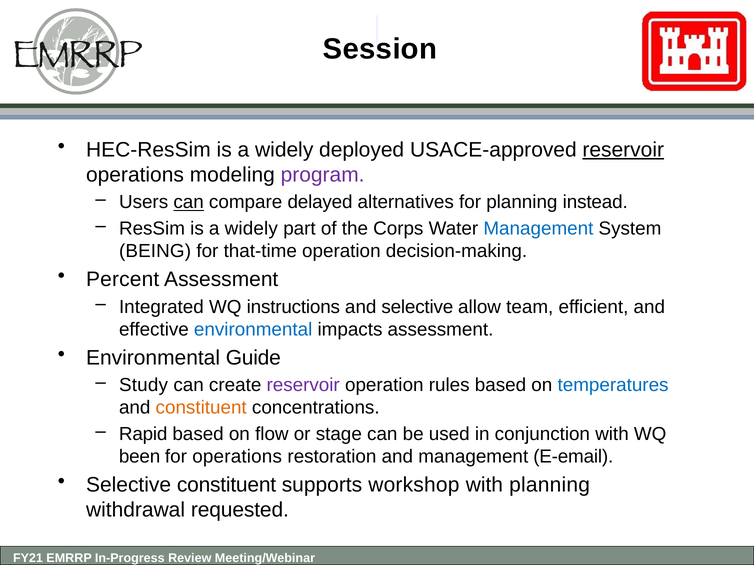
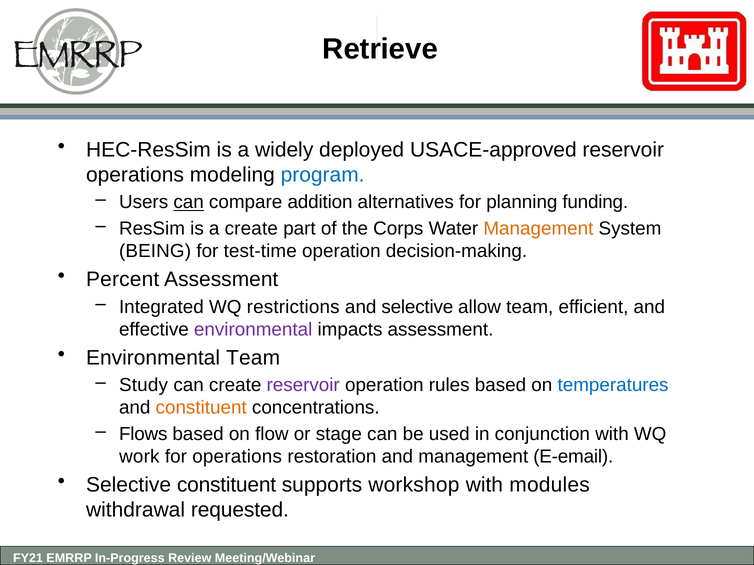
Session: Session -> Retrieve
reservoir at (623, 150) underline: present -> none
program colour: purple -> blue
delayed: delayed -> addition
instead: instead -> funding
ResSim is a widely: widely -> create
Management at (538, 229) colour: blue -> orange
that-time: that-time -> test-time
instructions: instructions -> restrictions
environmental at (253, 330) colour: blue -> purple
Environmental Guide: Guide -> Team
Rapid: Rapid -> Flows
been: been -> work
with planning: planning -> modules
